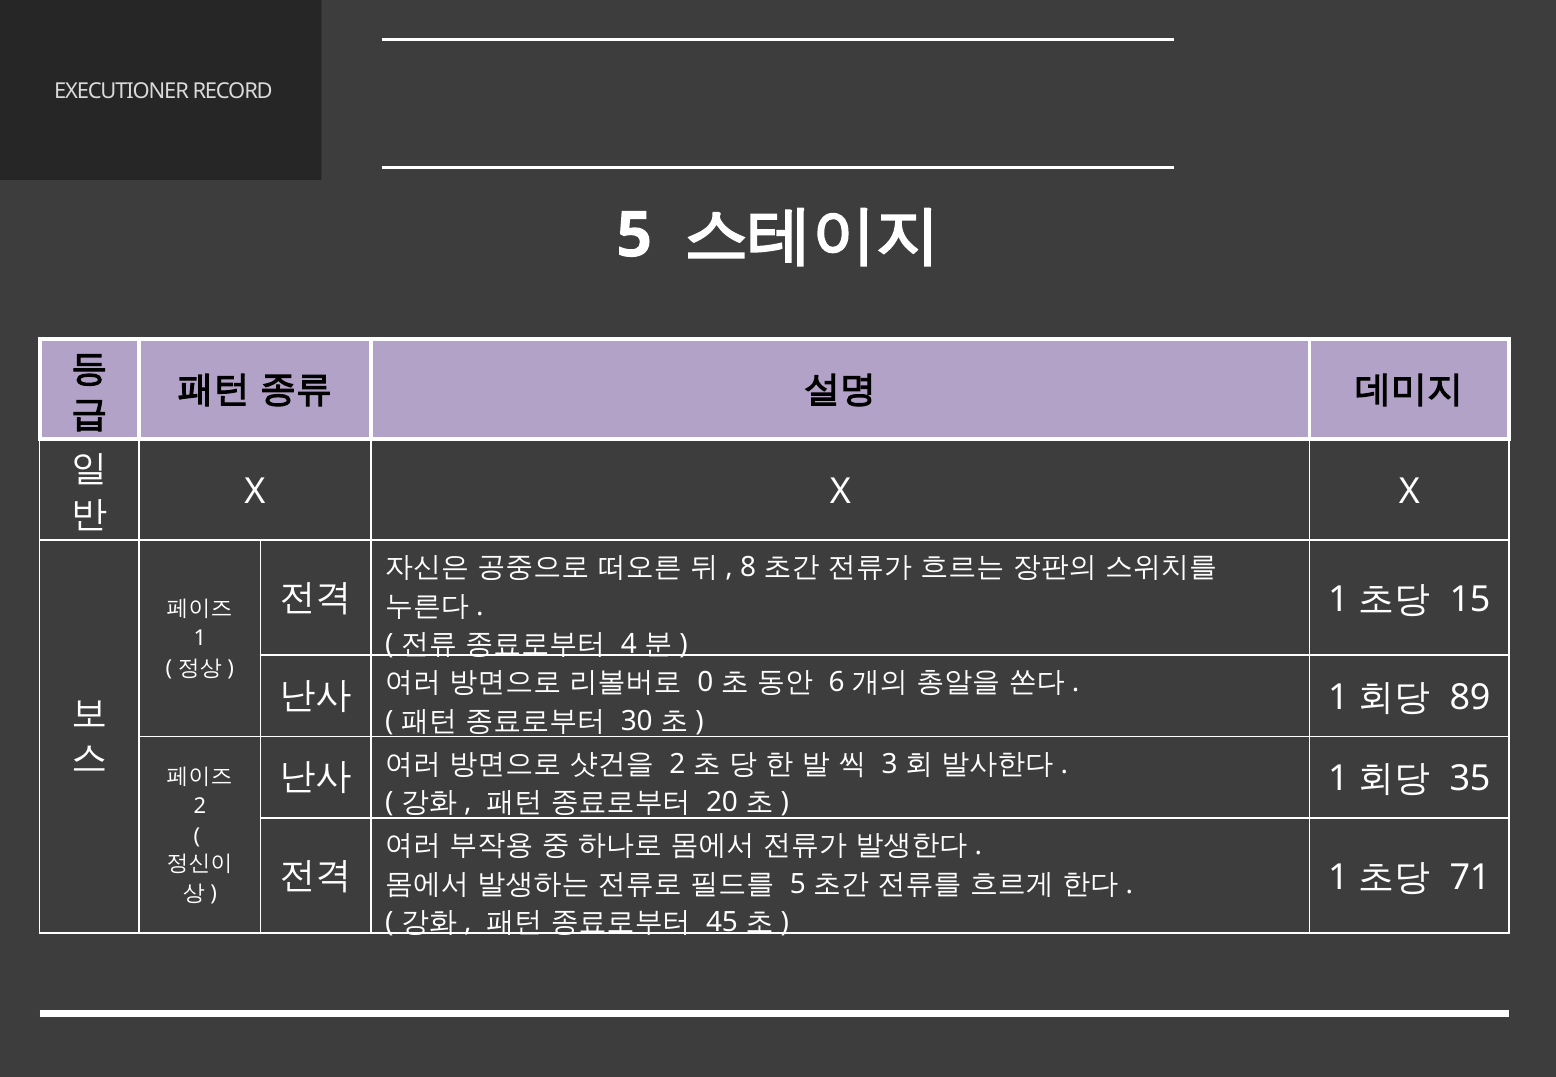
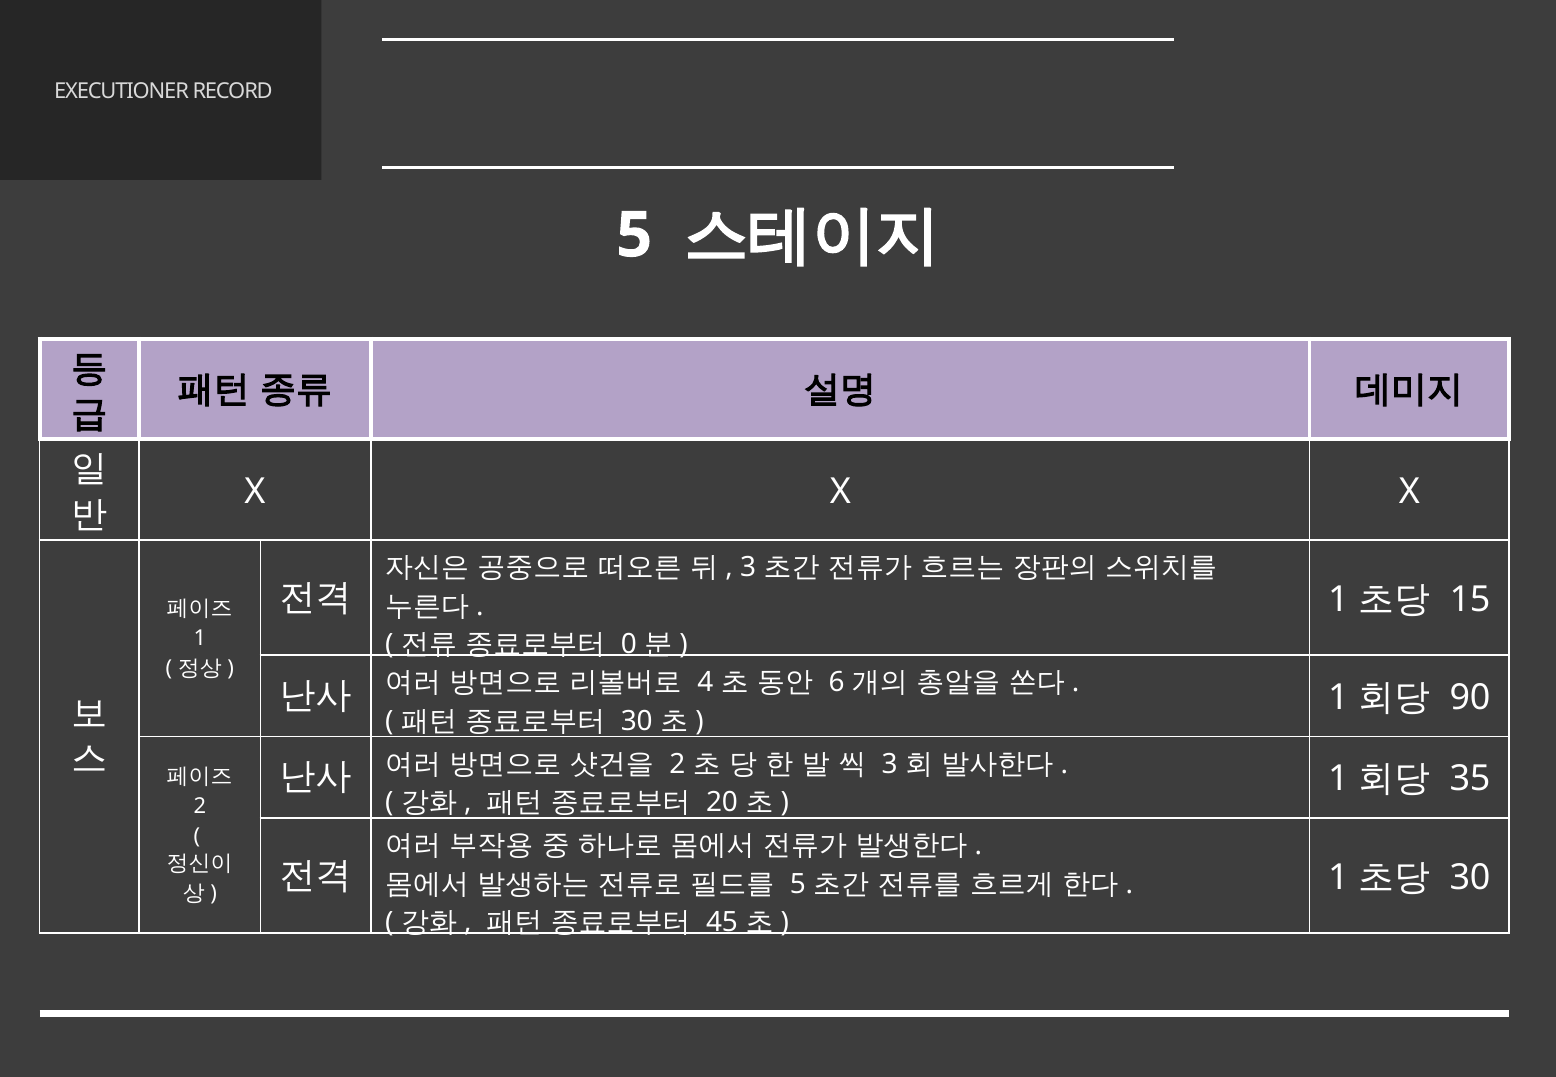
8 at (748, 568): 8 -> 3
4: 4 -> 0
0: 0 -> 4
89: 89 -> 90
71 at (1470, 877): 71 -> 30
